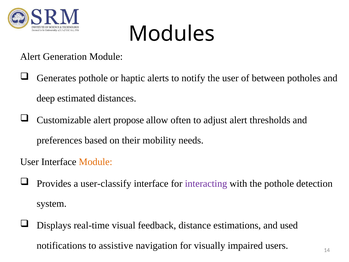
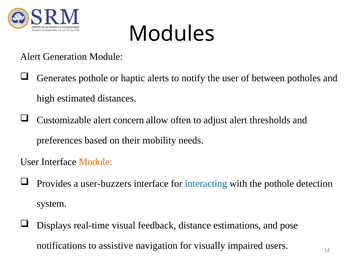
deep: deep -> high
propose: propose -> concern
user-classify: user-classify -> user-buzzers
interacting colour: purple -> blue
used: used -> pose
